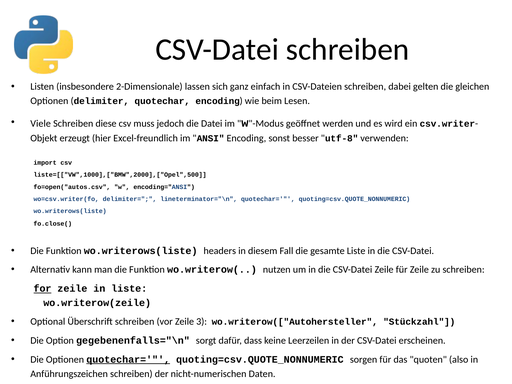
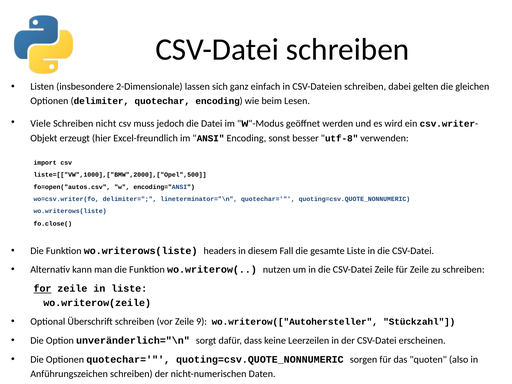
diese: diese -> nicht
3: 3 -> 9
gegebenenfalls="\n: gegebenenfalls="\n -> unveränderlich="\n
quotechar= at (128, 359) underline: present -> none
